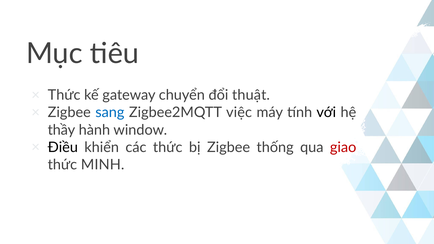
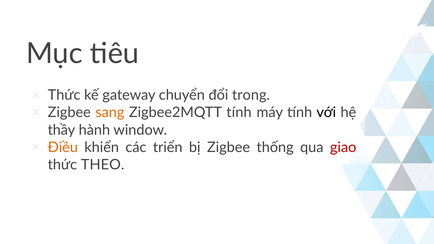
thuật: thuật -> trong
sang colour: blue -> orange
Zigbee2MQTT việc: việc -> tính
Điều colour: black -> orange
các thức: thức -> triển
MINH: MINH -> THEO
